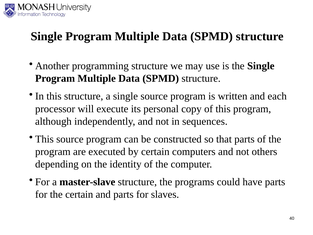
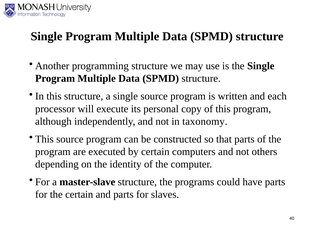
sequences: sequences -> taxonomy
